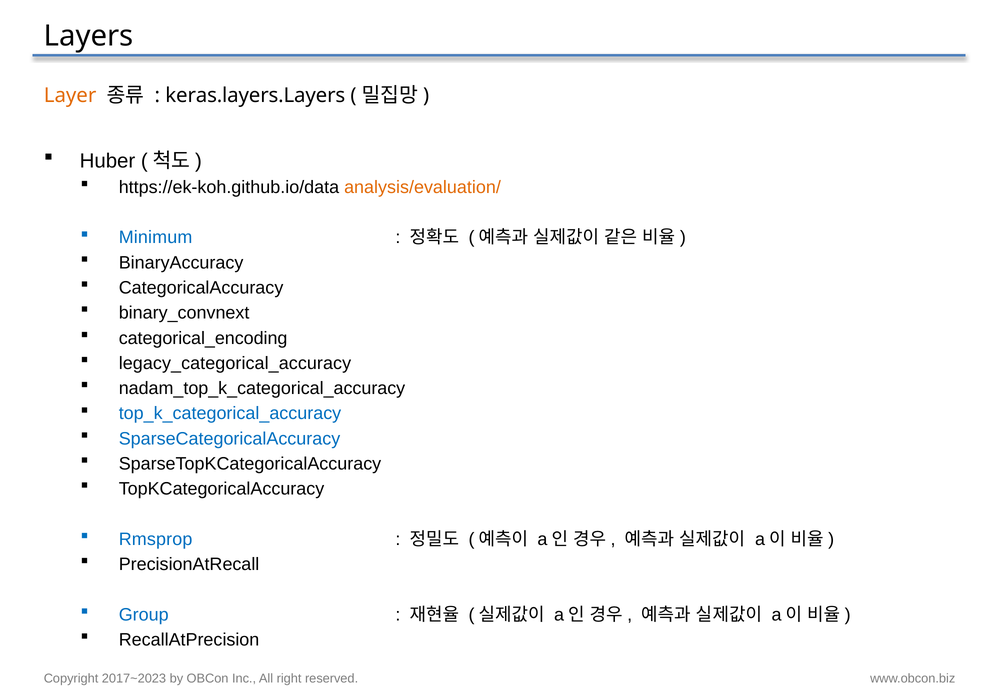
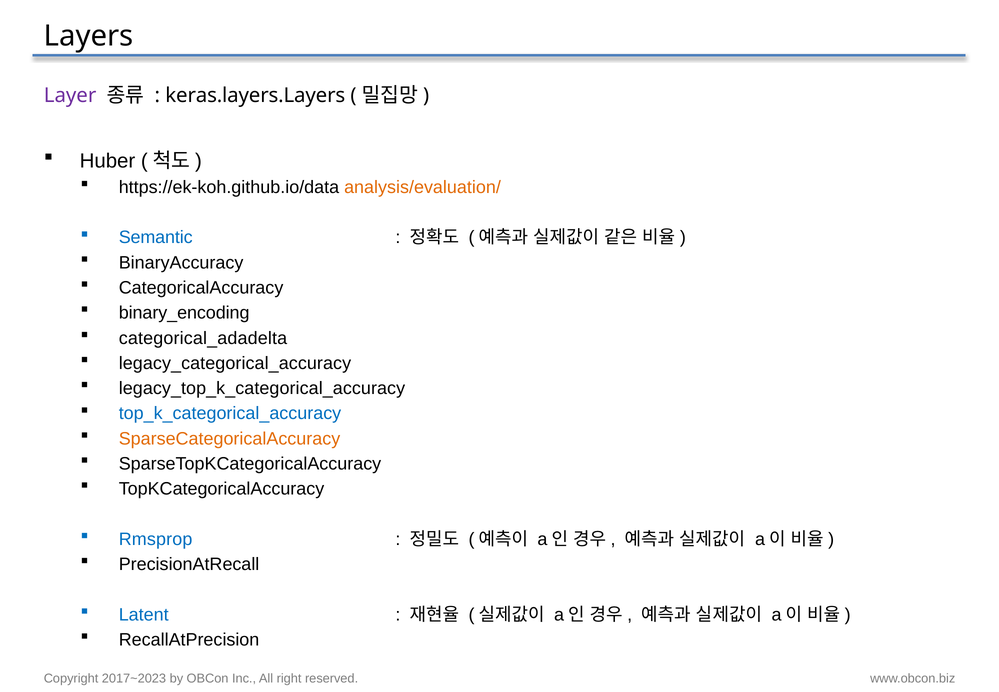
Layer colour: orange -> purple
Minimum: Minimum -> Semantic
binary_convnext: binary_convnext -> binary_encoding
categorical_encoding: categorical_encoding -> categorical_adadelta
nadam_top_k_categorical_accuracy: nadam_top_k_categorical_accuracy -> legacy_top_k_categorical_accuracy
SparseCategoricalAccuracy colour: blue -> orange
Group: Group -> Latent
